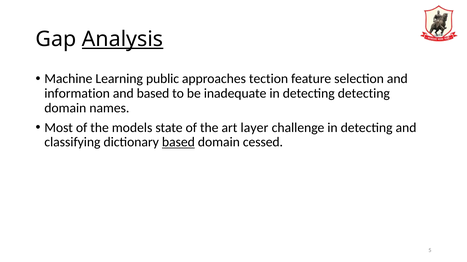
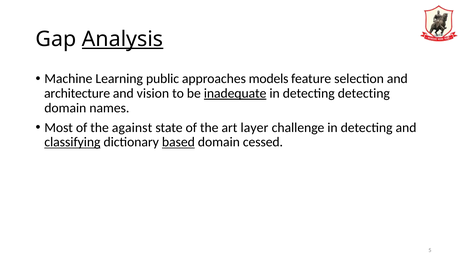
tection: tection -> models
information: information -> architecture
and based: based -> vision
inadequate underline: none -> present
models: models -> against
classifying underline: none -> present
